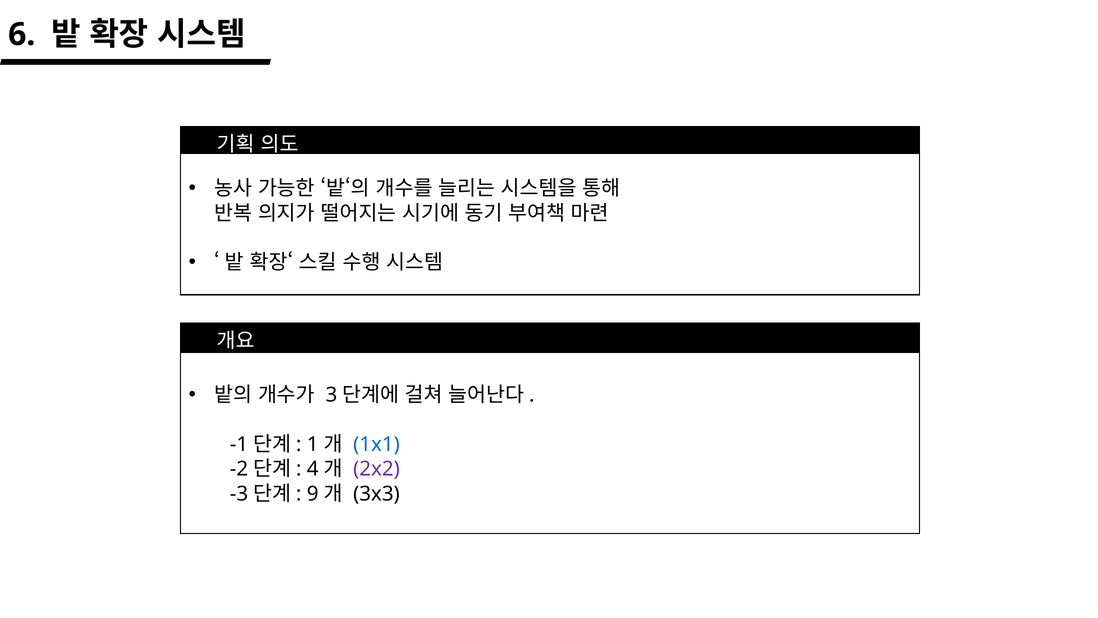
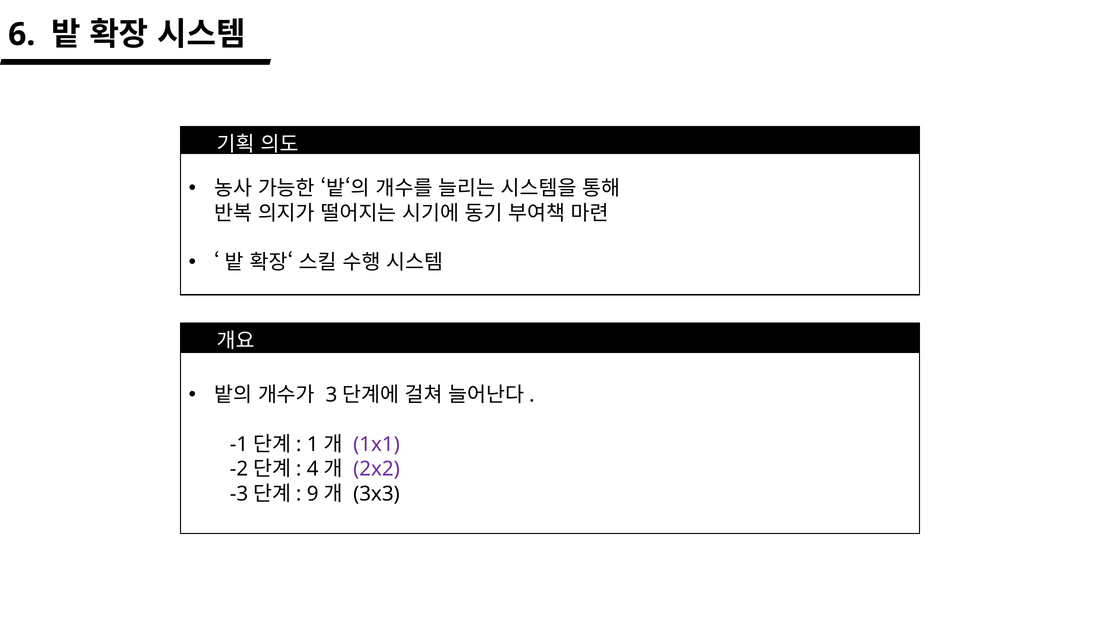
1x1 colour: blue -> purple
